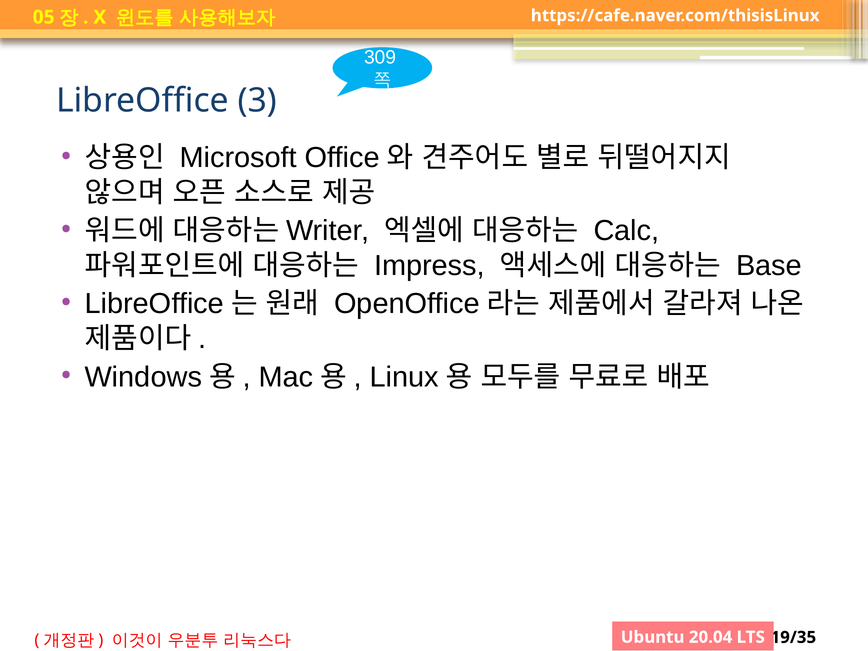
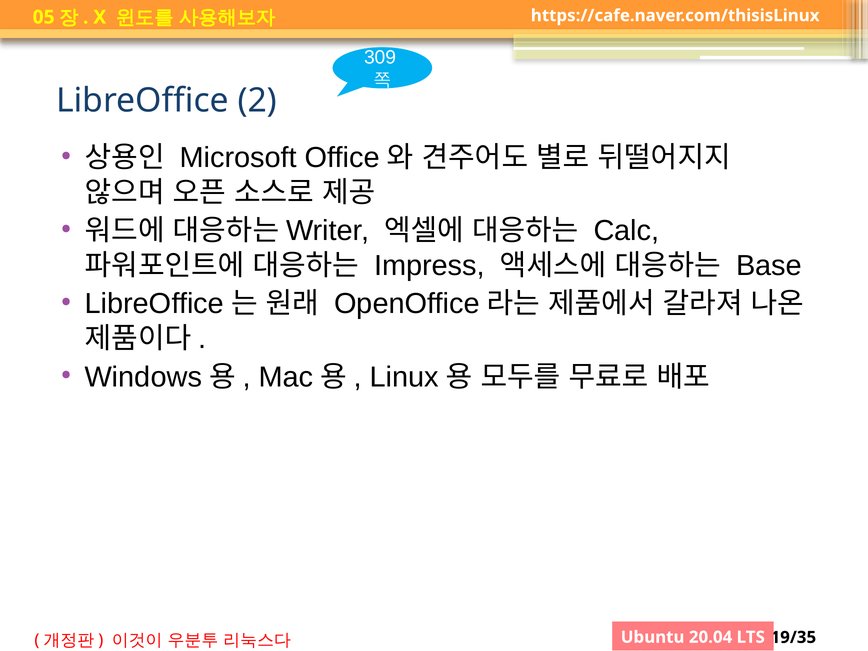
3: 3 -> 2
